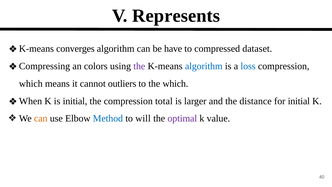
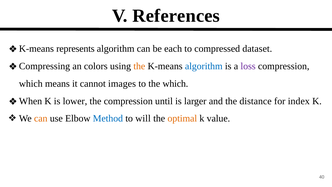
Represents: Represents -> References
converges: converges -> represents
have: have -> each
the at (139, 66) colour: purple -> orange
loss colour: blue -> purple
outliers: outliers -> images
is initial: initial -> lower
total: total -> until
for initial: initial -> index
optimal colour: purple -> orange
